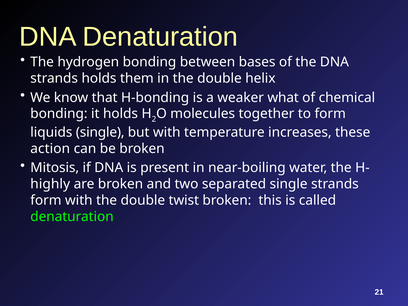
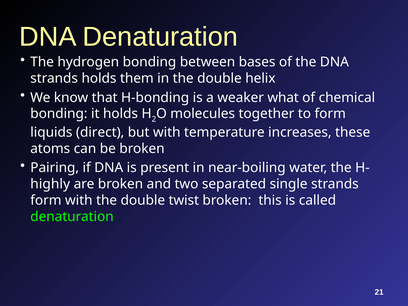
liquids single: single -> direct
action: action -> atoms
Mitosis: Mitosis -> Pairing
